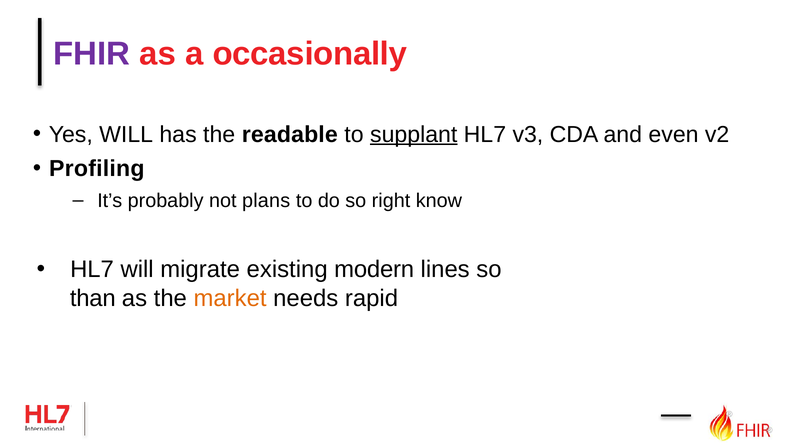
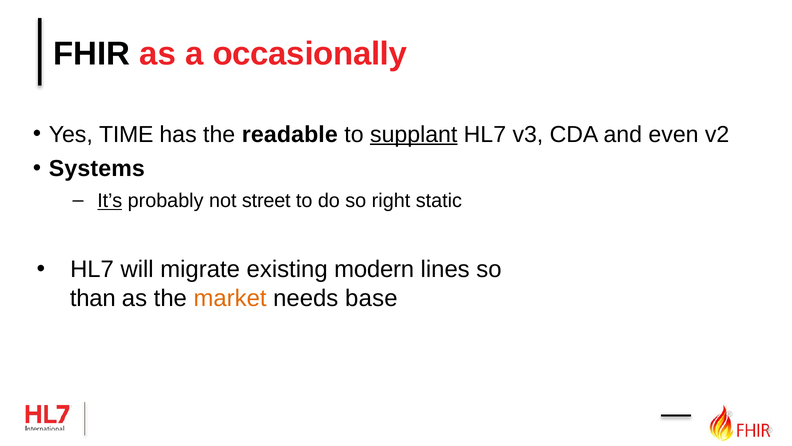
FHIR colour: purple -> black
Yes WILL: WILL -> TIME
Profiling: Profiling -> Systems
It’s underline: none -> present
plans: plans -> street
know: know -> static
rapid: rapid -> base
